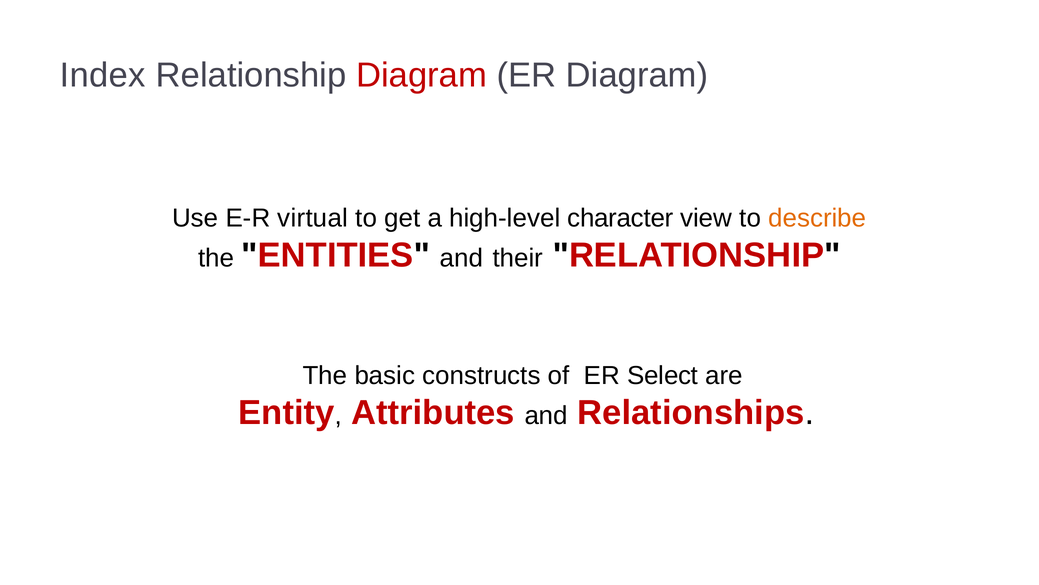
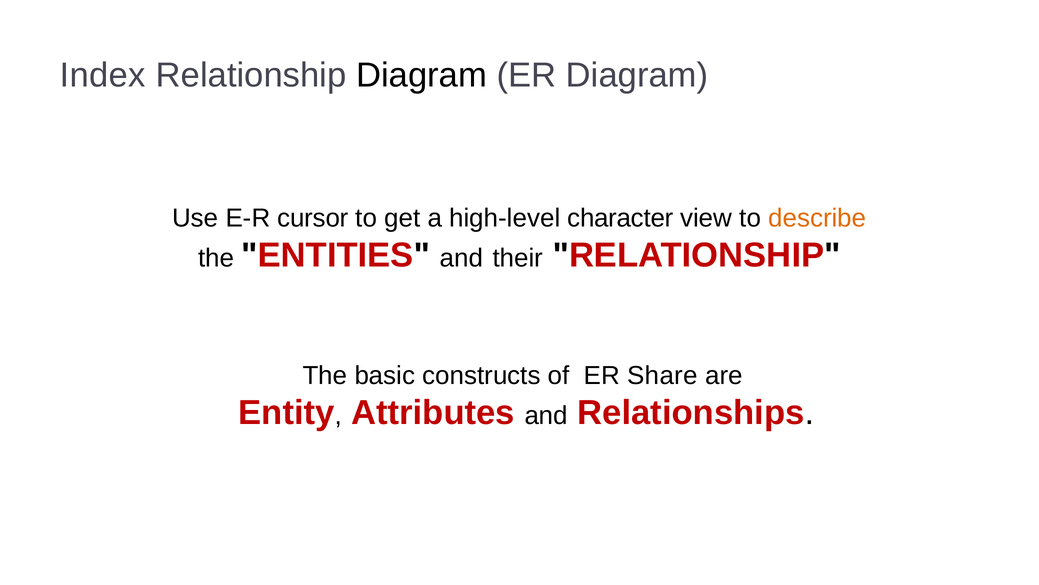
Diagram at (422, 75) colour: red -> black
virtual: virtual -> cursor
Select: Select -> Share
